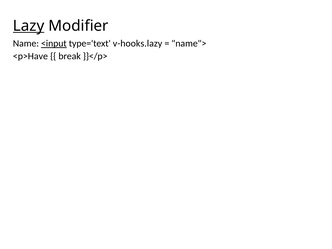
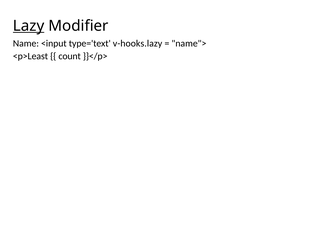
<input underline: present -> none
<p>Have: <p>Have -> <p>Least
break: break -> count
